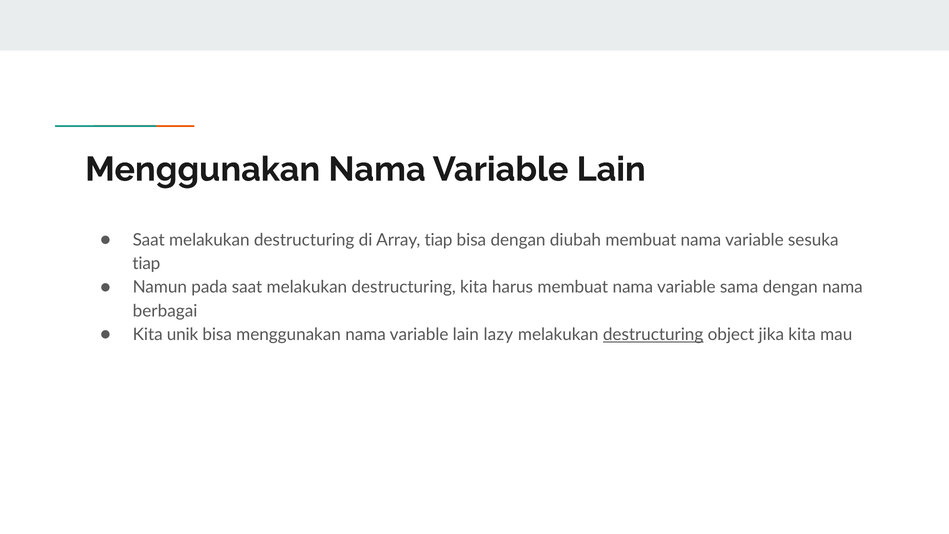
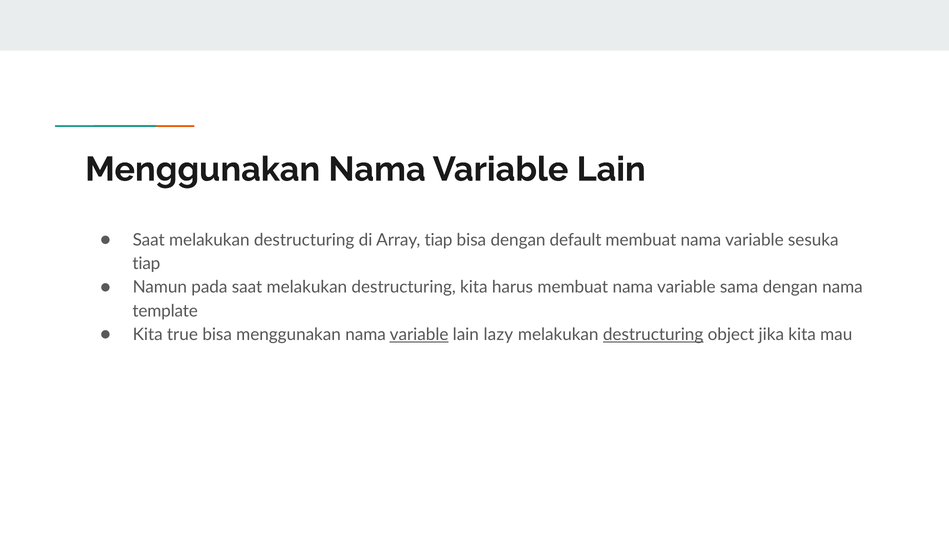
diubah: diubah -> default
berbagai: berbagai -> template
unik: unik -> true
variable at (419, 334) underline: none -> present
